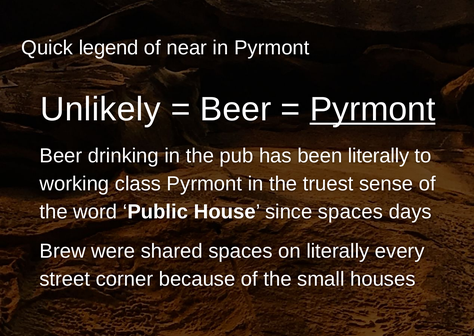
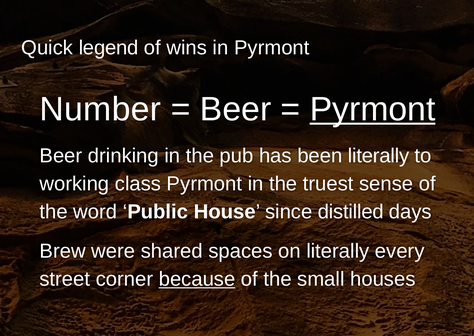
near: near -> wins
Unlikely: Unlikely -> Number
since spaces: spaces -> distilled
because underline: none -> present
